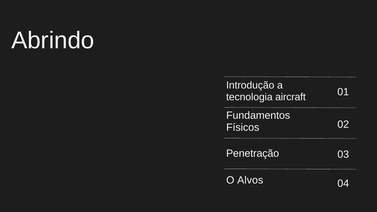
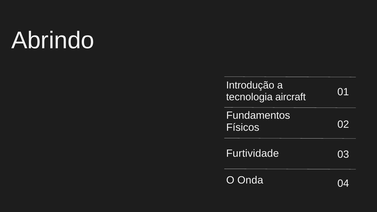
Penetração: Penetração -> Furtividade
Alvos: Alvos -> Onda
